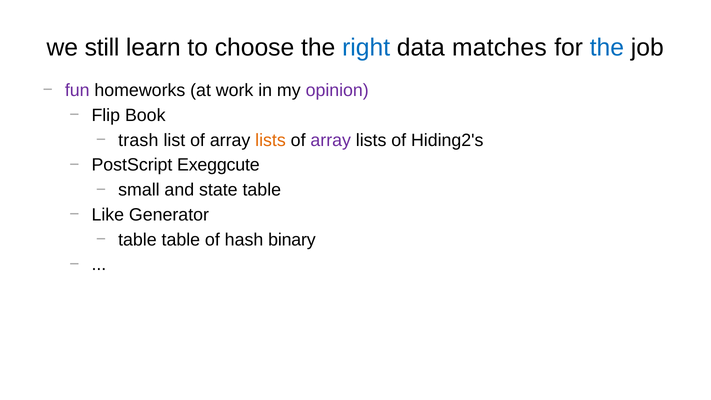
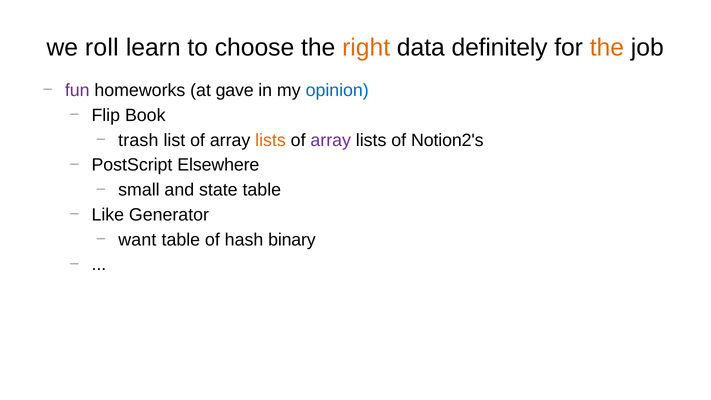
still: still -> roll
right colour: blue -> orange
matches: matches -> definitely
the at (607, 47) colour: blue -> orange
work: work -> gave
opinion colour: purple -> blue
Hiding2's: Hiding2's -> Notion2's
Exeggcute: Exeggcute -> Elsewhere
table at (137, 240): table -> want
